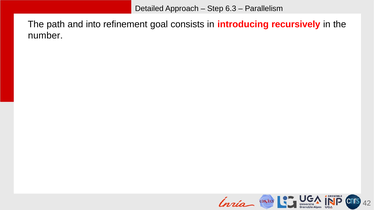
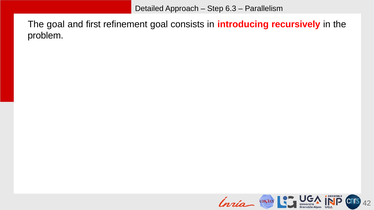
The path: path -> goal
into: into -> first
number: number -> problem
